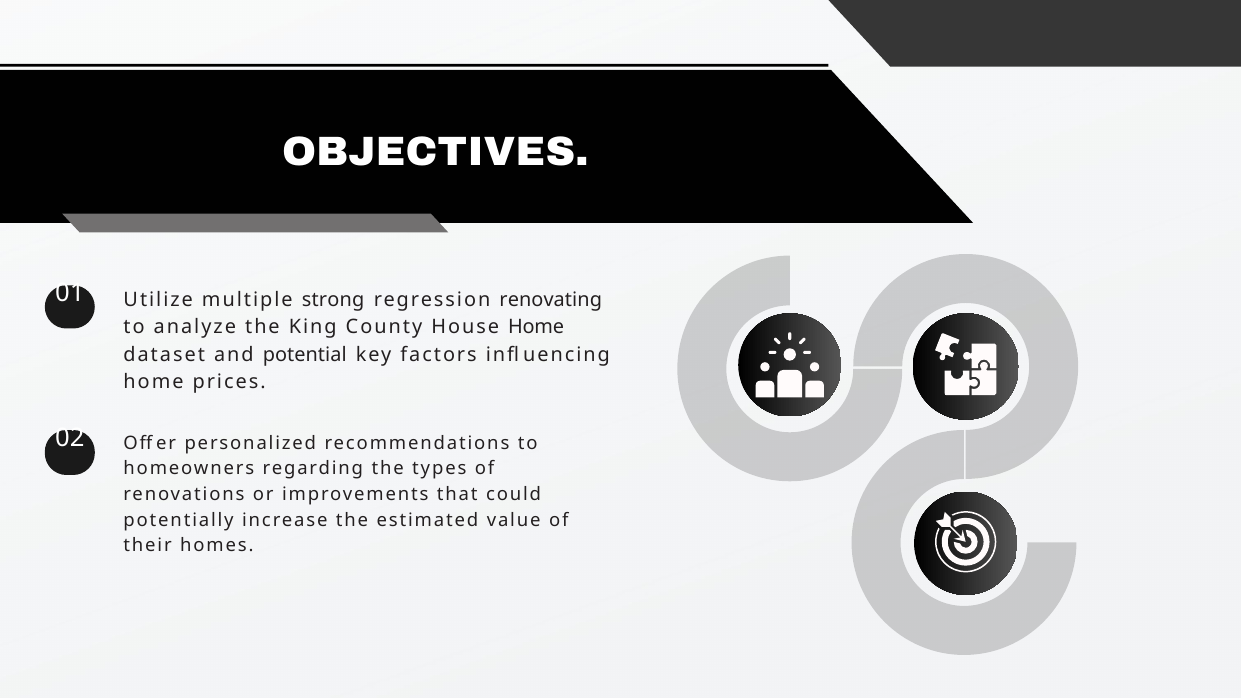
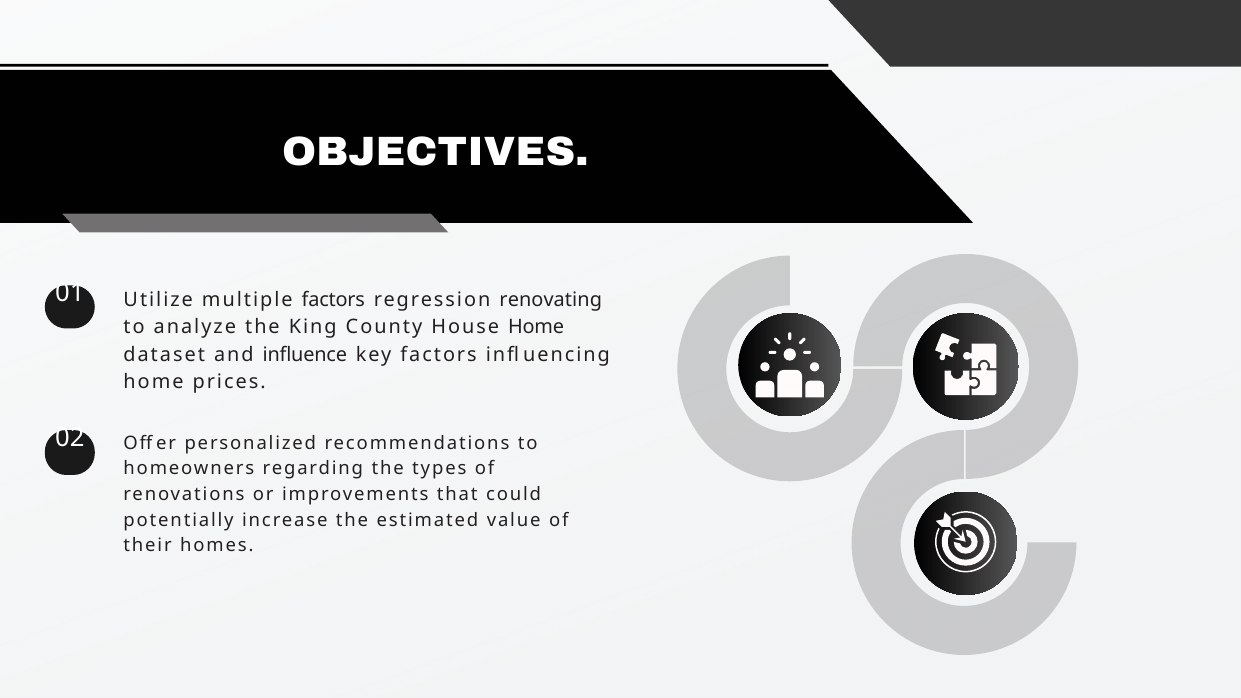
multiple strong: strong -> factors
potential: potential -> influence
